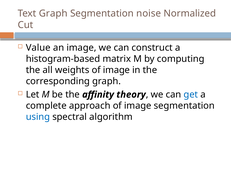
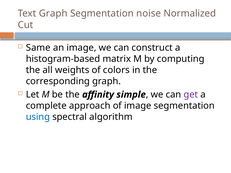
Value: Value -> Same
weights of image: image -> colors
theory: theory -> simple
get colour: blue -> purple
